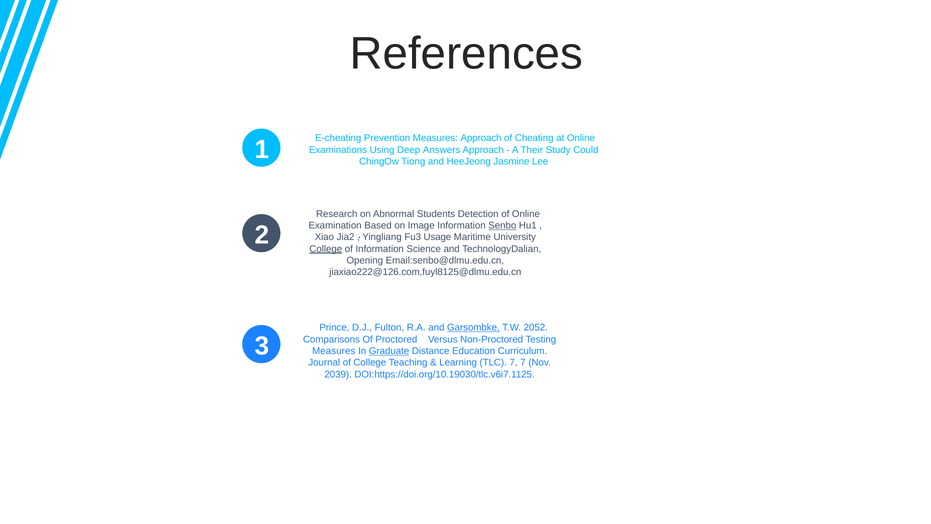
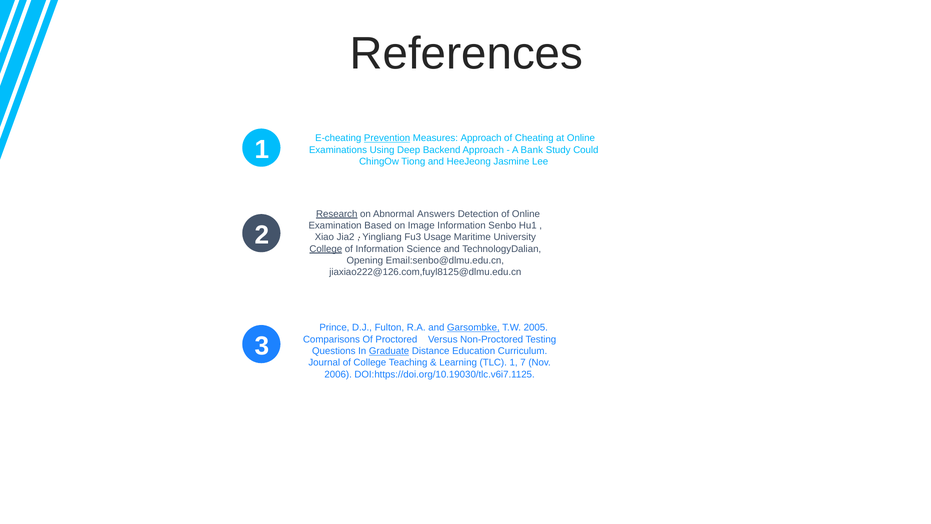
Prevention underline: none -> present
Answers: Answers -> Backend
Their: Their -> Bank
Research underline: none -> present
Students: Students -> Answers
Senbo underline: present -> none
2052: 2052 -> 2005
Measures at (334, 351): Measures -> Questions
TLC 7: 7 -> 1
2039: 2039 -> 2006
